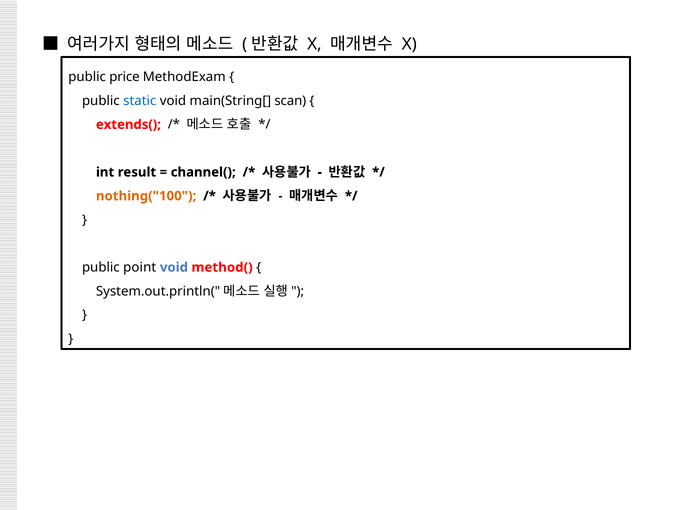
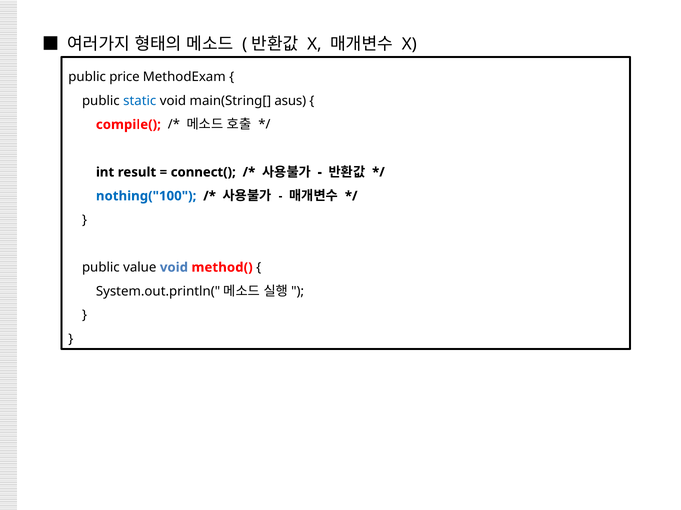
scan: scan -> asus
extends(: extends( -> compile(
channel(: channel( -> connect(
nothing("100 colour: orange -> blue
point: point -> value
